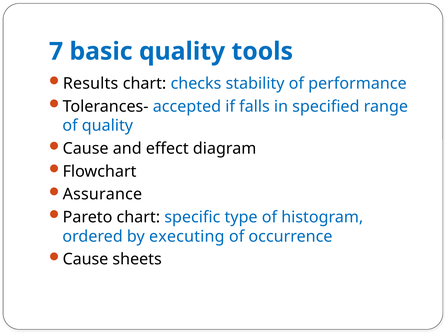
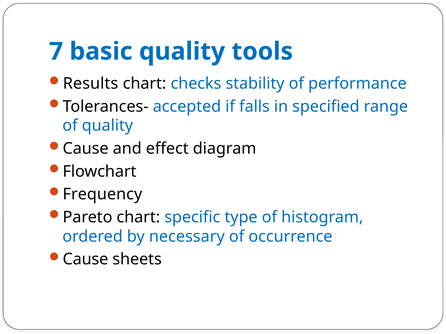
Assurance: Assurance -> Frequency
executing: executing -> necessary
